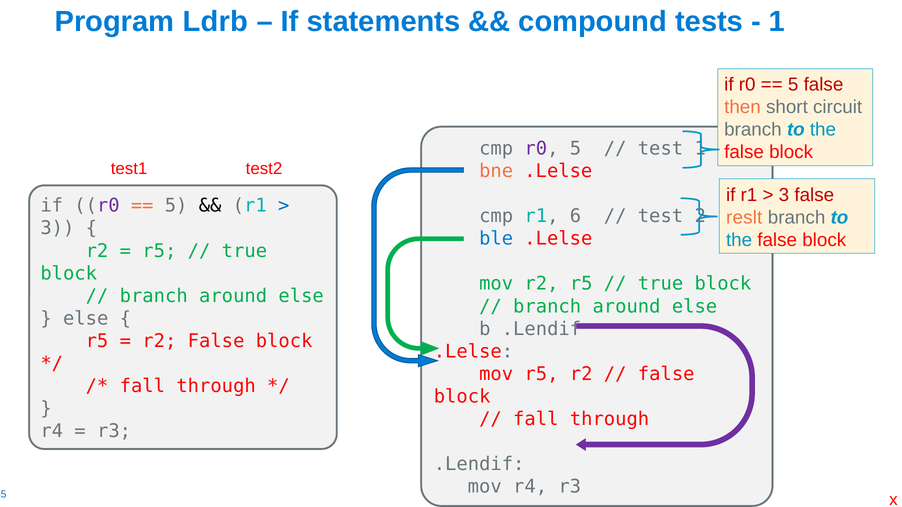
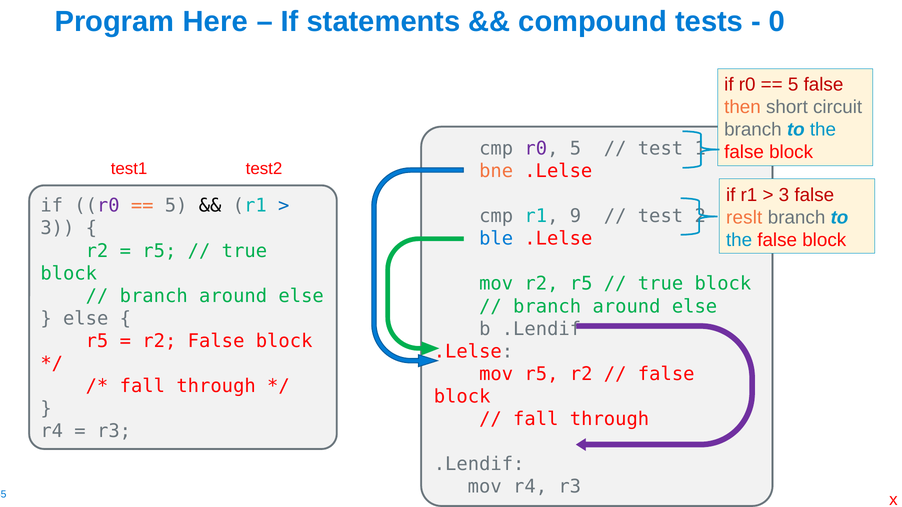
Ldrb: Ldrb -> Here
1 at (777, 22): 1 -> 0
6: 6 -> 9
